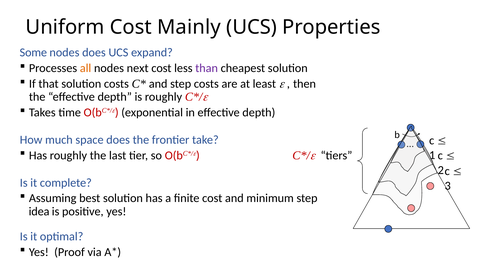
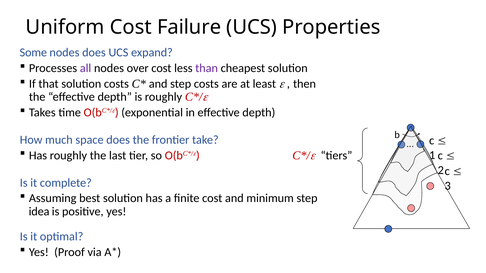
Mainly: Mainly -> Failure
all colour: orange -> purple
next: next -> over
